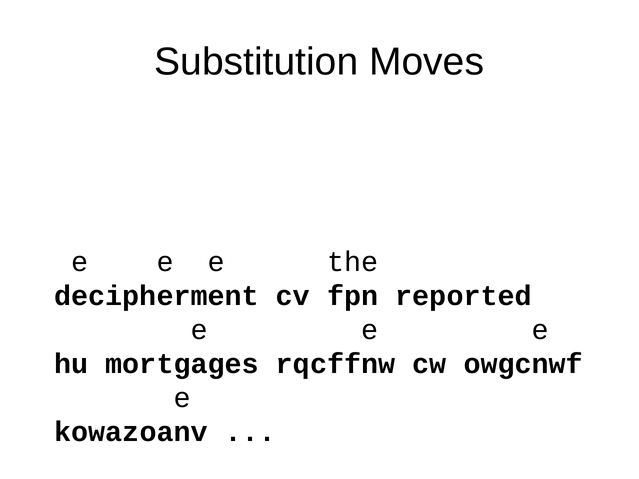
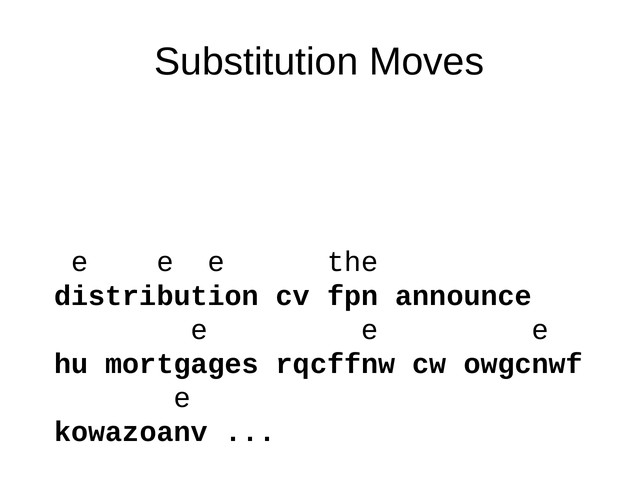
decipherment: decipherment -> distribution
reported: reported -> announce
